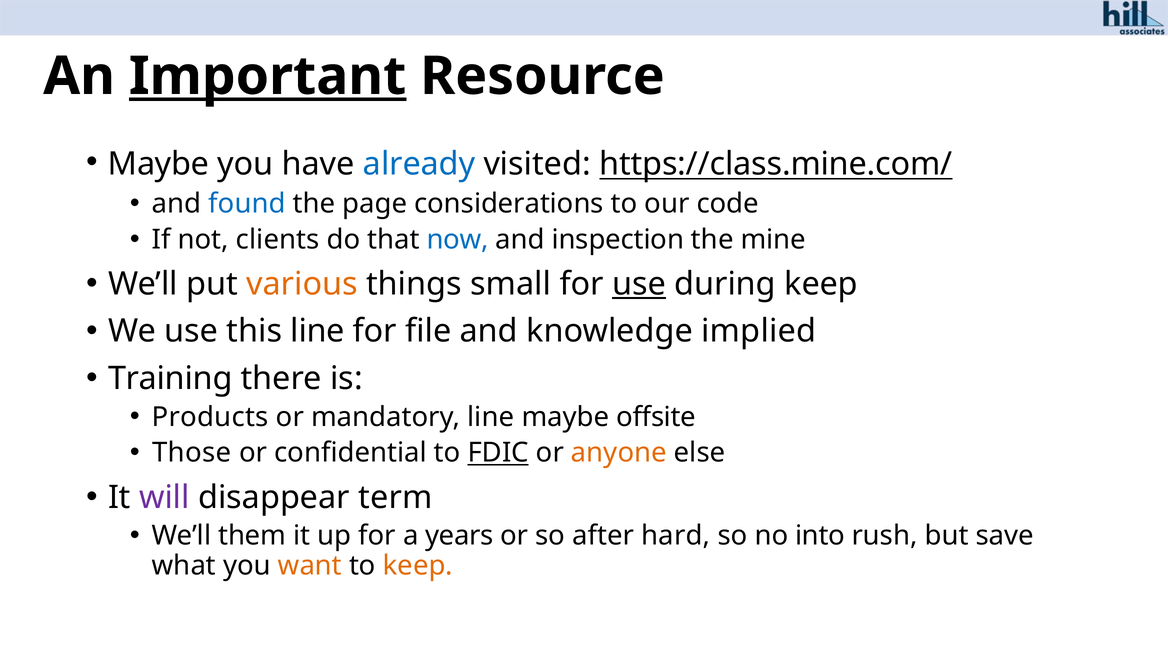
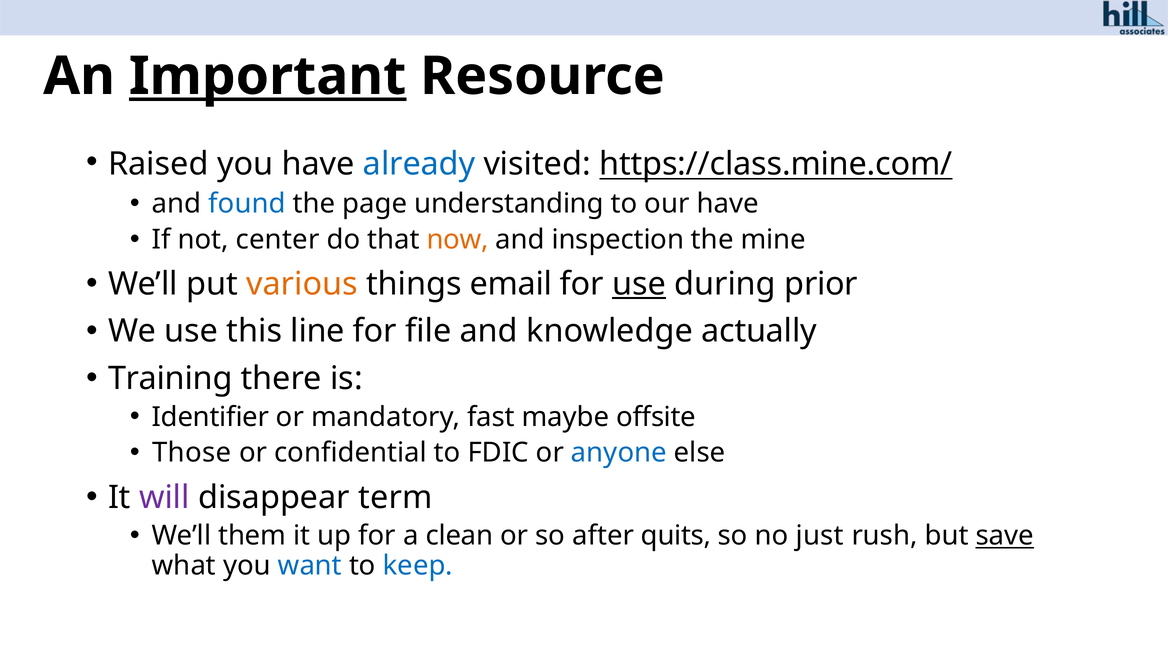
Maybe at (159, 164): Maybe -> Raised
considerations: considerations -> understanding
our code: code -> have
clients: clients -> center
now colour: blue -> orange
small: small -> email
during keep: keep -> prior
implied: implied -> actually
Products: Products -> Identifier
mandatory line: line -> fast
FDIC underline: present -> none
anyone colour: orange -> blue
years: years -> clean
hard: hard -> quits
into: into -> just
save underline: none -> present
want colour: orange -> blue
keep at (418, 566) colour: orange -> blue
